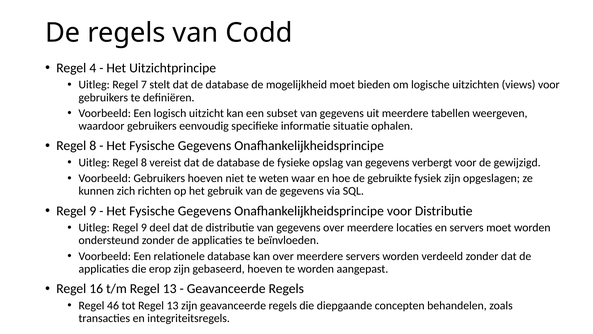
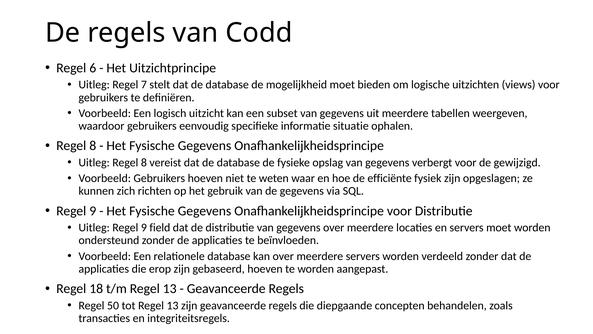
4: 4 -> 6
gebruikte: gebruikte -> efficiënte
deel: deel -> field
16: 16 -> 18
46: 46 -> 50
